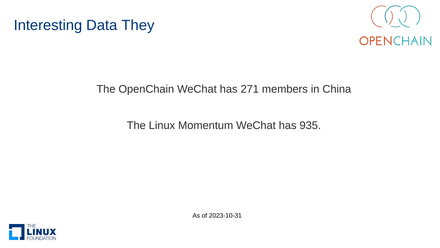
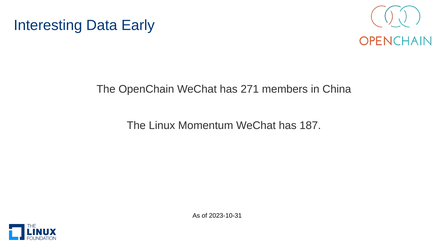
They: They -> Early
935: 935 -> 187
